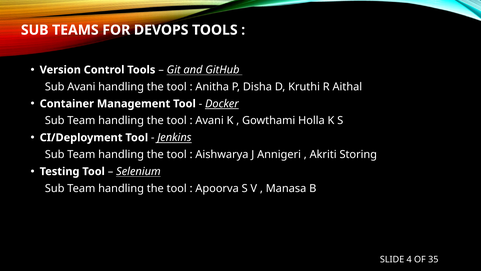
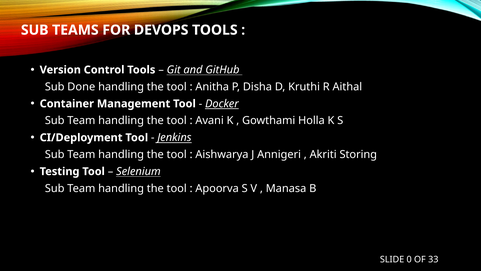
Sub Avani: Avani -> Done
4: 4 -> 0
35: 35 -> 33
